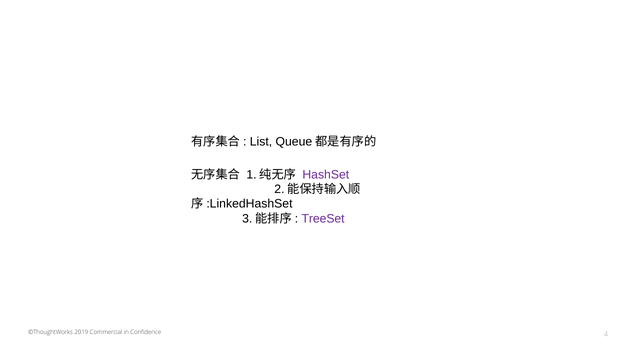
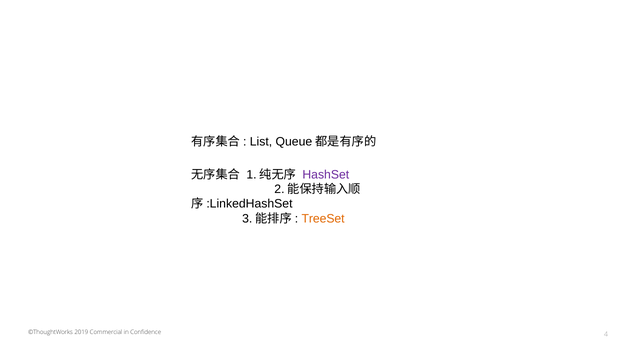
TreeSet colour: purple -> orange
